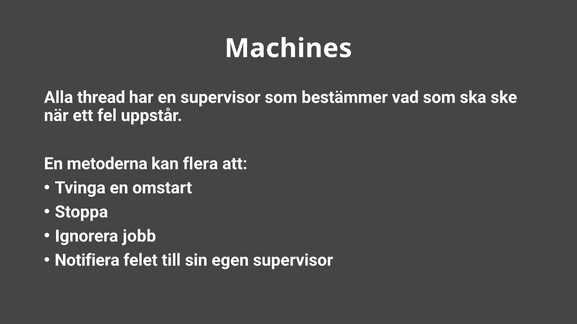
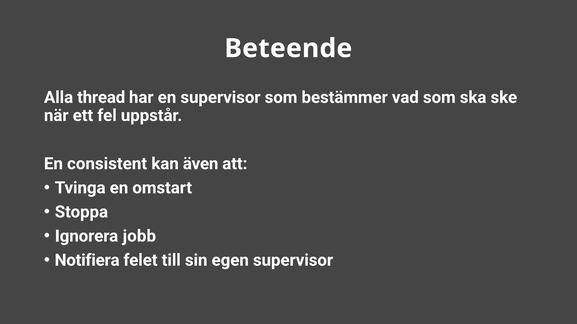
Machines: Machines -> Beteende
metoderna: metoderna -> consistent
flera: flera -> även
